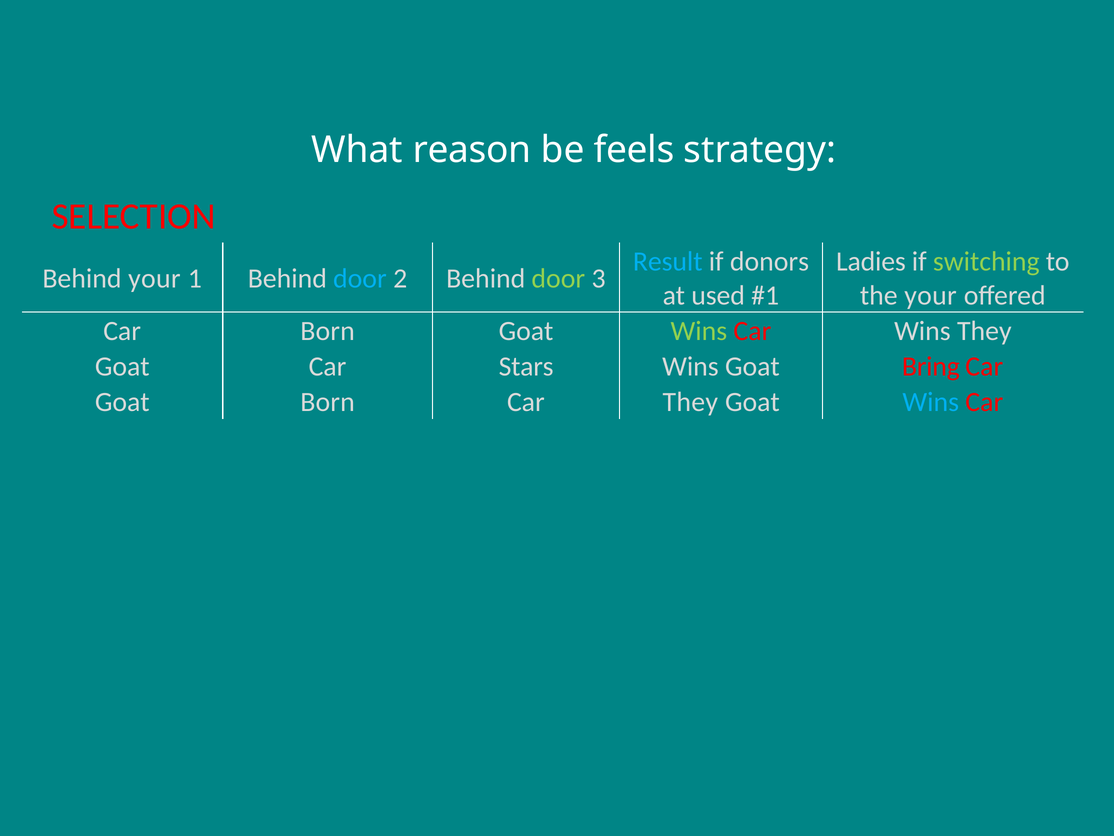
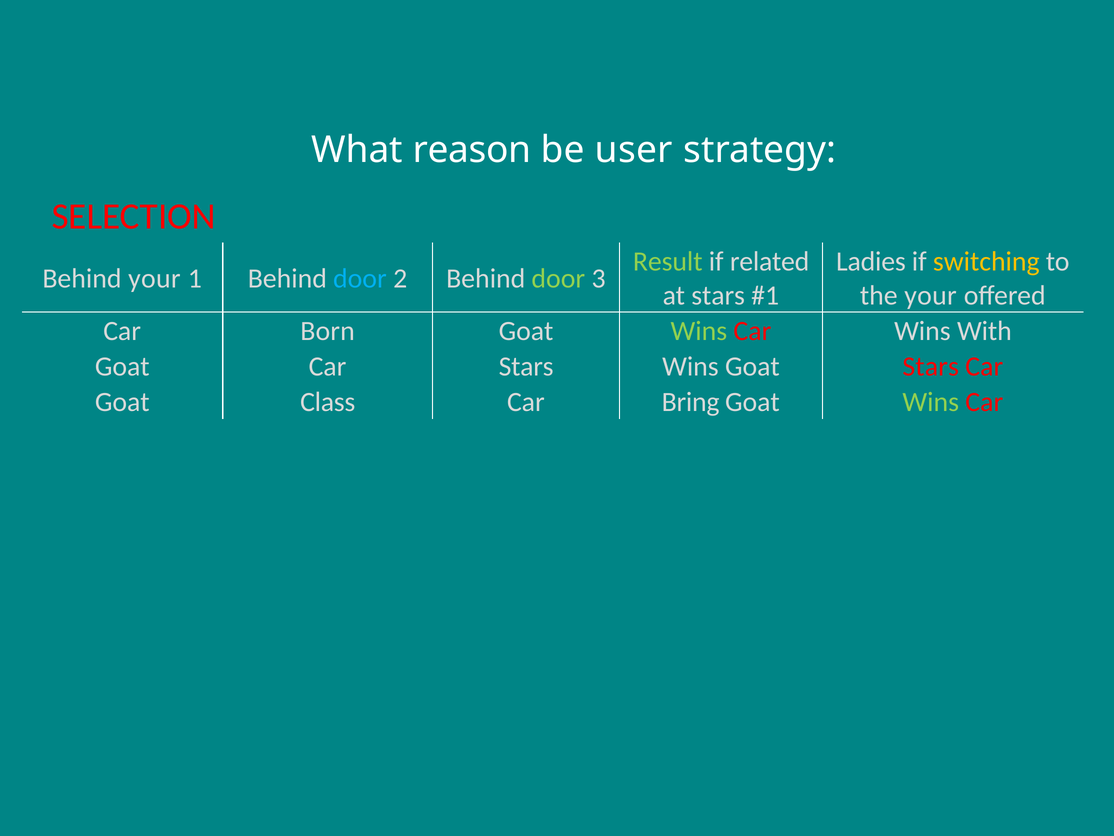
feels: feels -> user
Result colour: light blue -> light green
donors: donors -> related
switching colour: light green -> yellow
at used: used -> stars
Wins They: They -> With
Goat Bring: Bring -> Stars
Goat Born: Born -> Class
Car They: They -> Bring
Wins at (931, 402) colour: light blue -> light green
